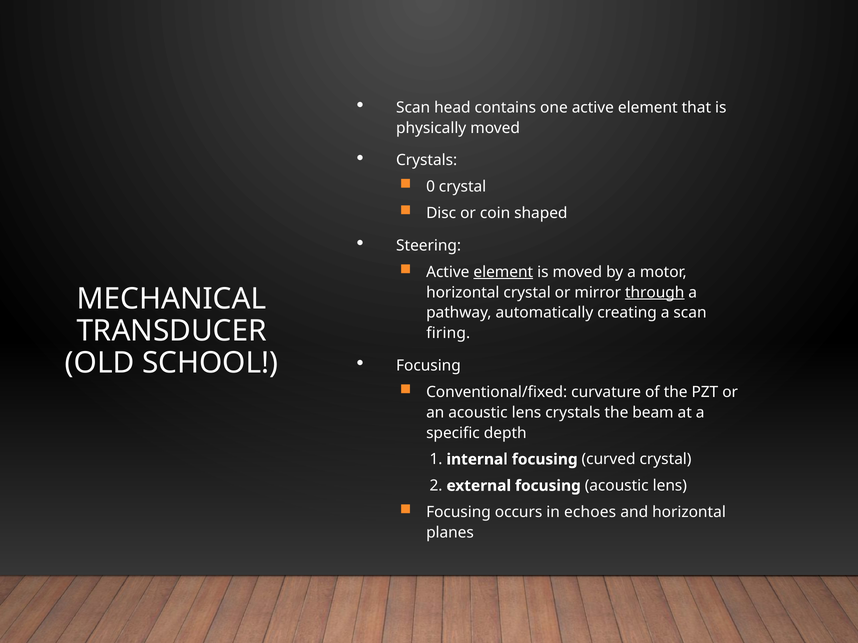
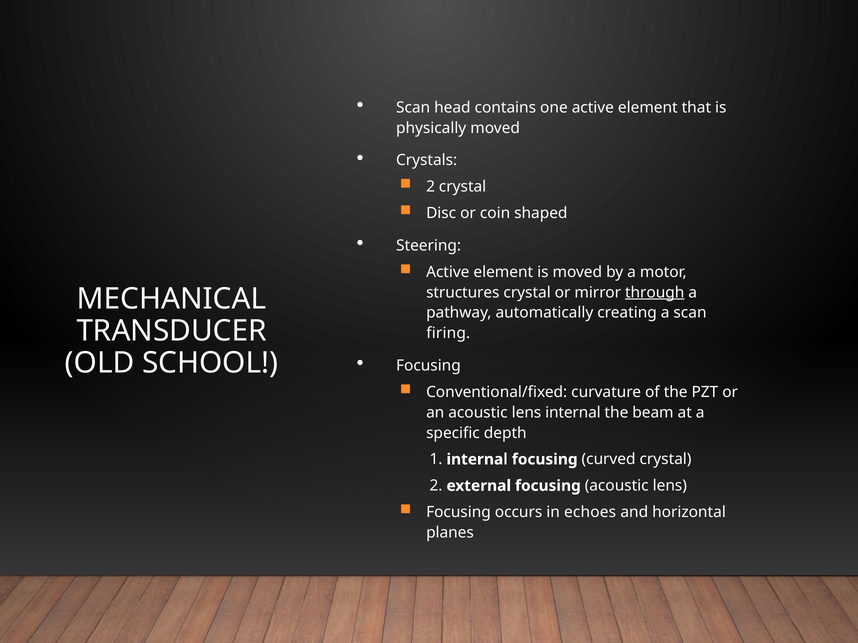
0 at (431, 187): 0 -> 2
element at (503, 272) underline: present -> none
horizontal at (463, 293): horizontal -> structures
lens crystals: crystals -> internal
